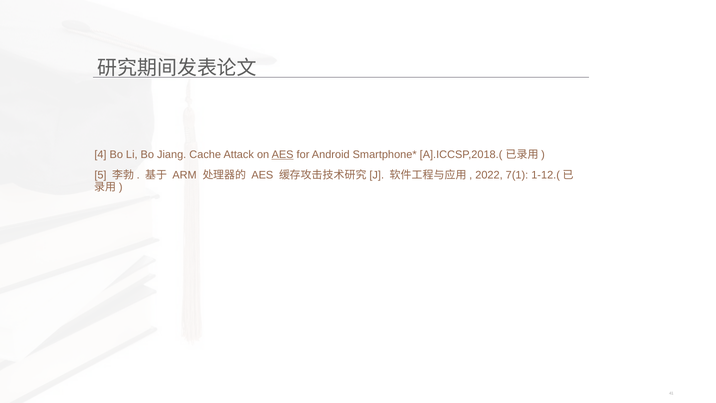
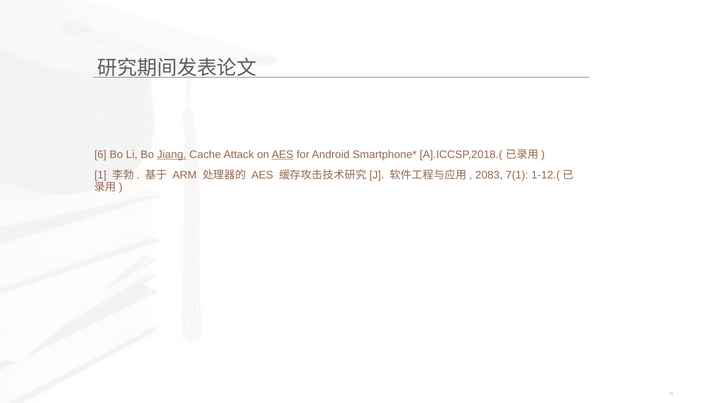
4: 4 -> 6
Jiang underline: none -> present
5: 5 -> 1
2022: 2022 -> 2083
